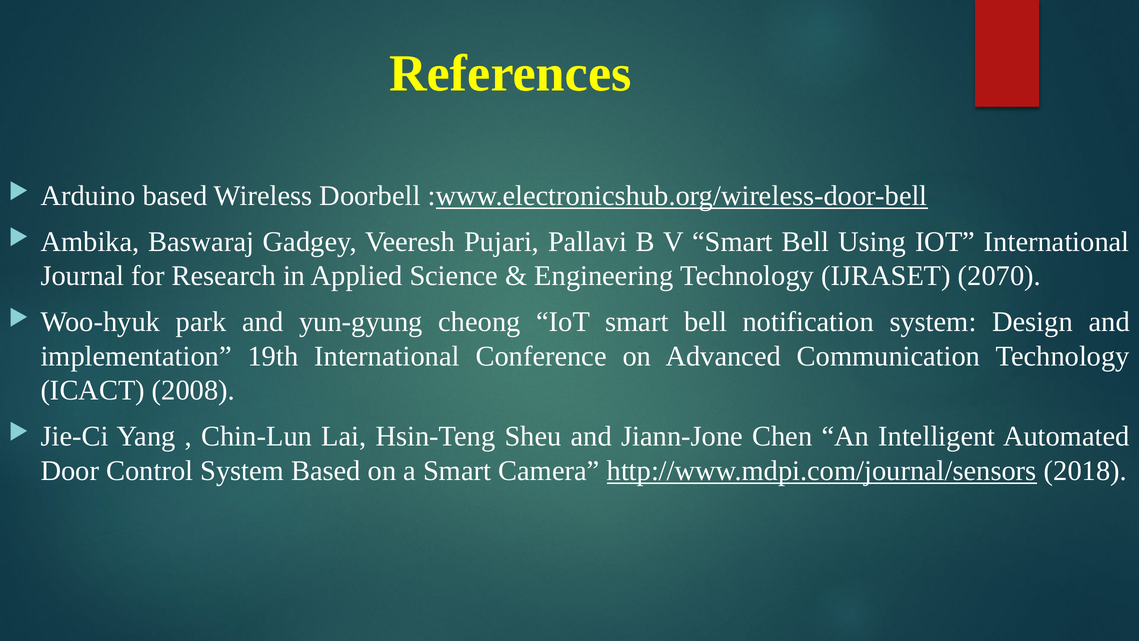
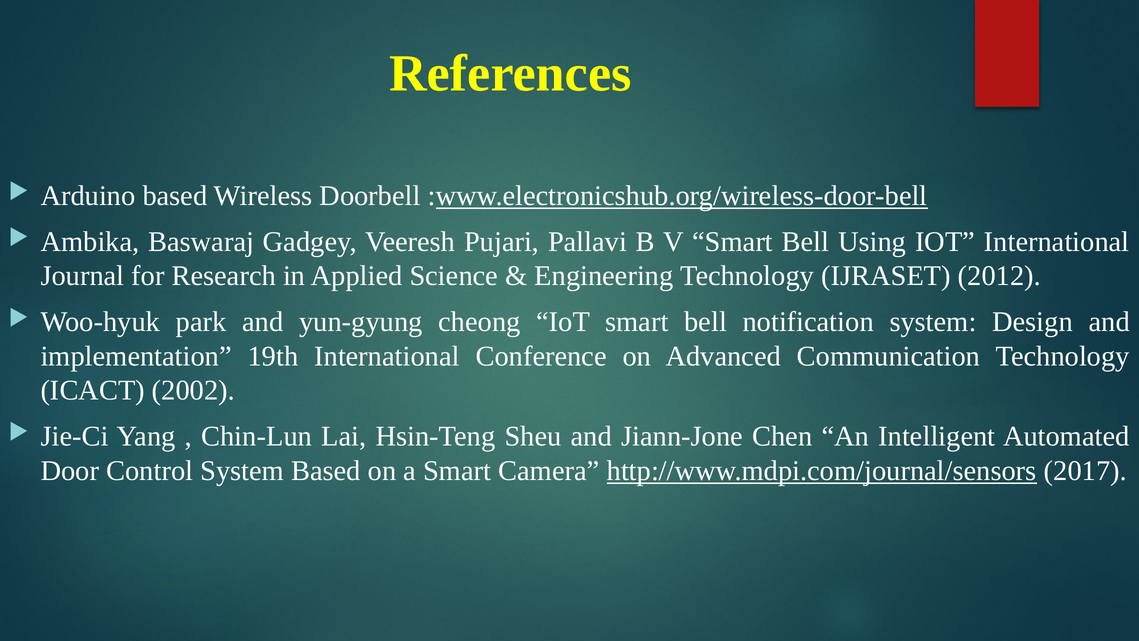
2070: 2070 -> 2012
2008: 2008 -> 2002
2018: 2018 -> 2017
